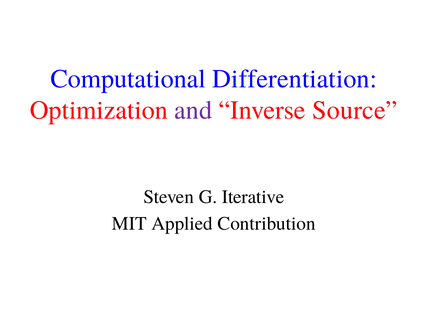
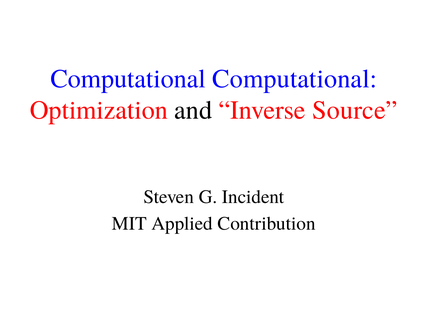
Computational Differentiation: Differentiation -> Computational
and colour: purple -> black
Iterative: Iterative -> Incident
